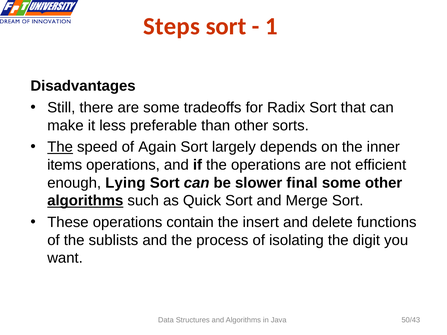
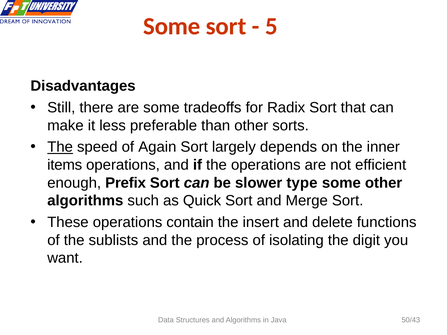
Steps at (172, 26): Steps -> Some
1: 1 -> 5
Lying: Lying -> Prefix
final: final -> type
algorithms at (85, 201) underline: present -> none
